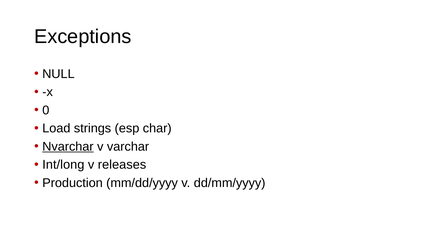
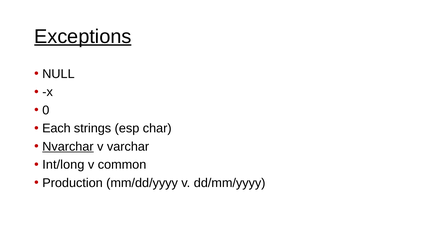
Exceptions underline: none -> present
Load: Load -> Each
releases: releases -> common
